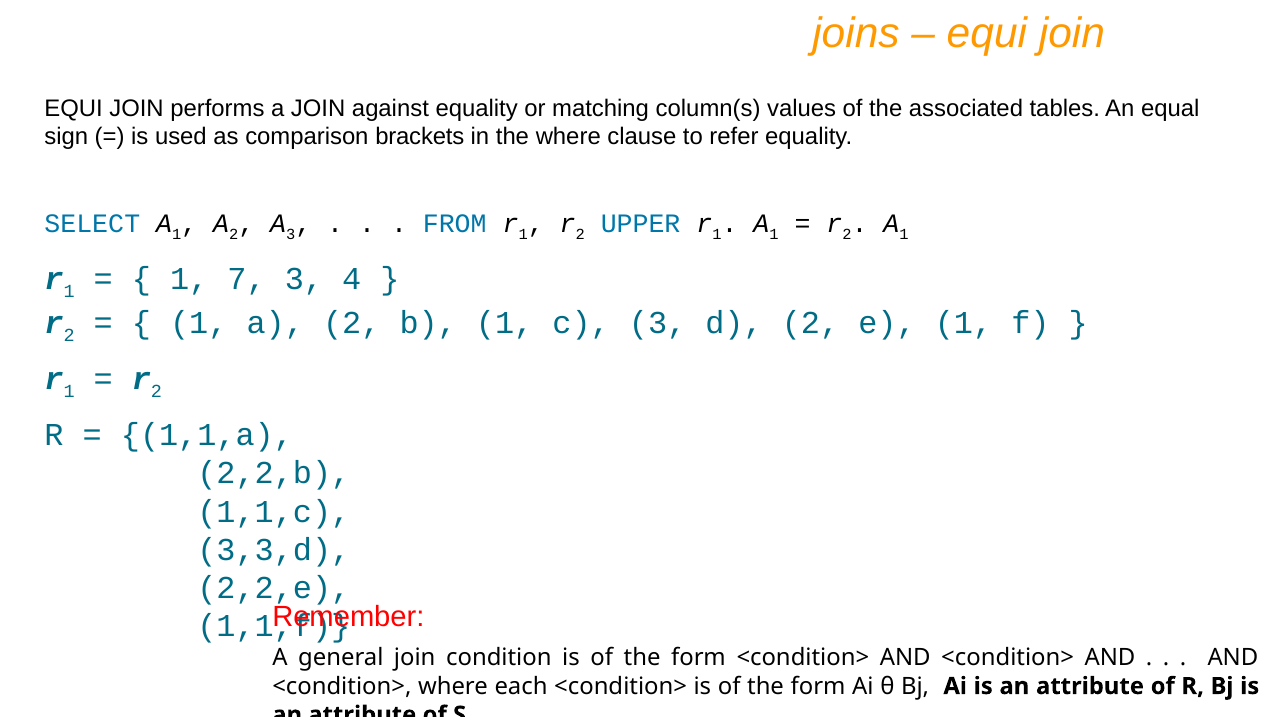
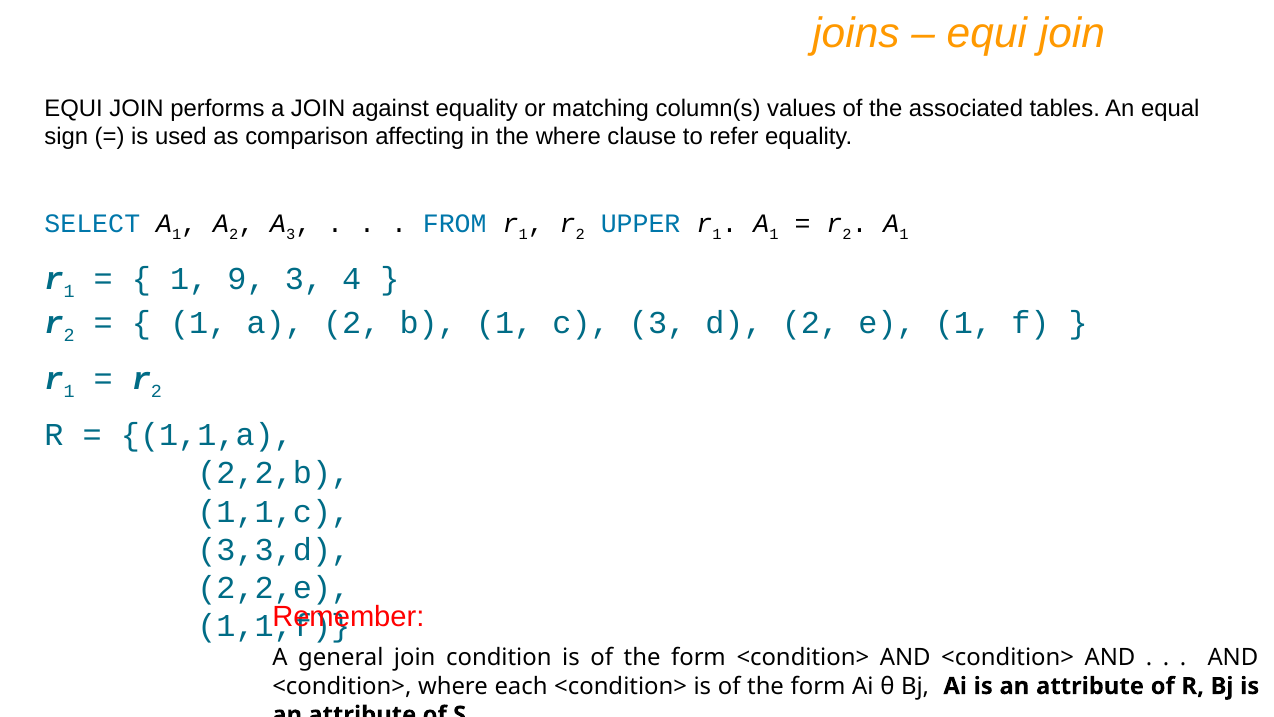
brackets: brackets -> affecting
7: 7 -> 9
